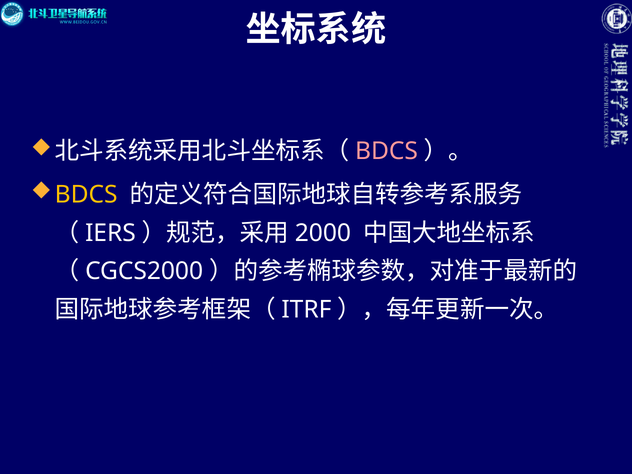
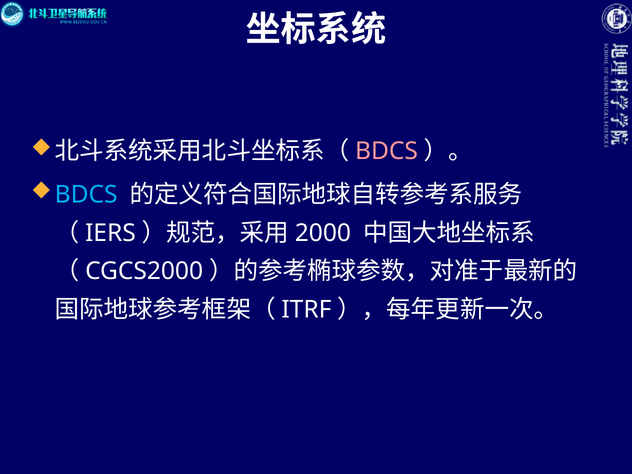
BDCS at (86, 195) colour: yellow -> light blue
